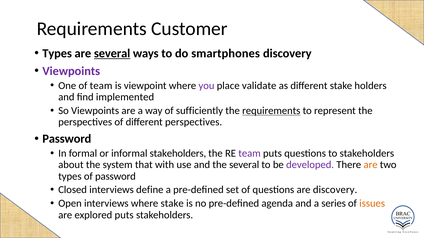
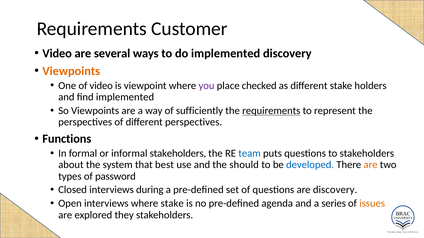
Types at (57, 53): Types -> Video
several at (112, 53) underline: present -> none
do smartphones: smartphones -> implemented
Viewpoints at (71, 71) colour: purple -> orange
of team: team -> video
validate: validate -> checked
Password at (67, 139): Password -> Functions
team at (250, 154) colour: purple -> blue
with: with -> best
the several: several -> should
developed colour: purple -> blue
define: define -> during
puts at (124, 215): puts -> they
